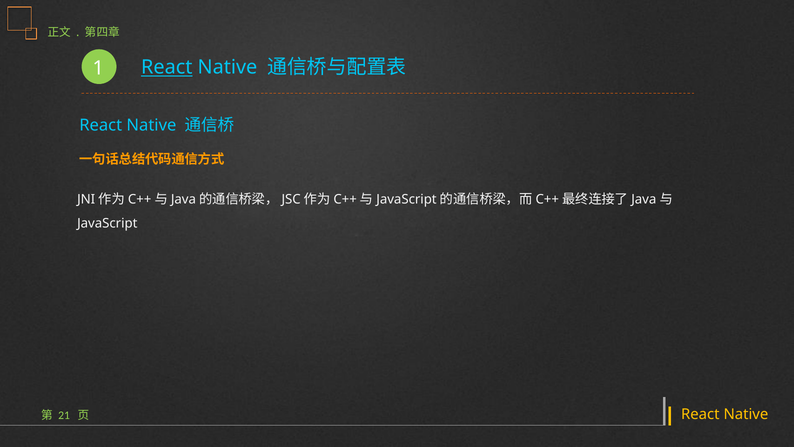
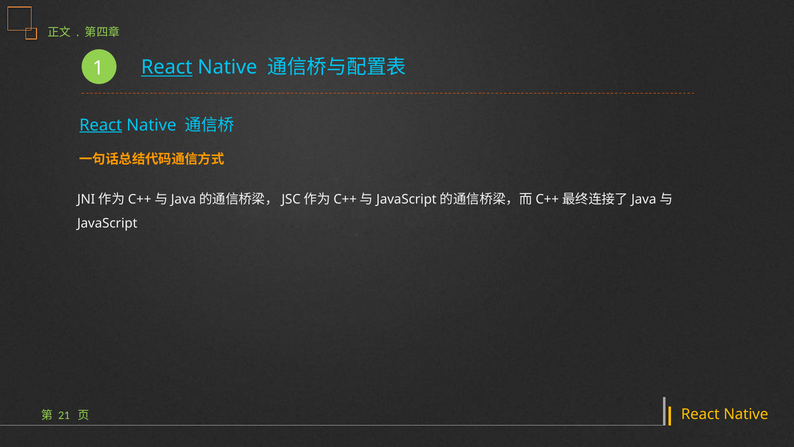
React at (101, 125) underline: none -> present
